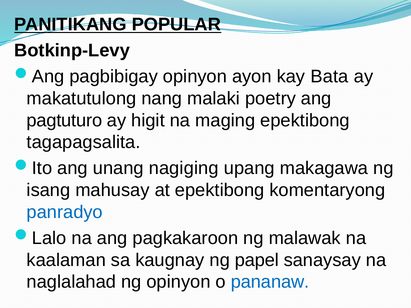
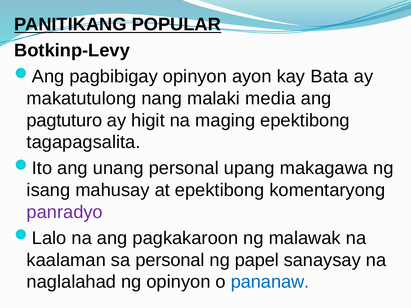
poetry: poetry -> media
unang nagiging: nagiging -> personal
panradyo colour: blue -> purple
sa kaugnay: kaugnay -> personal
